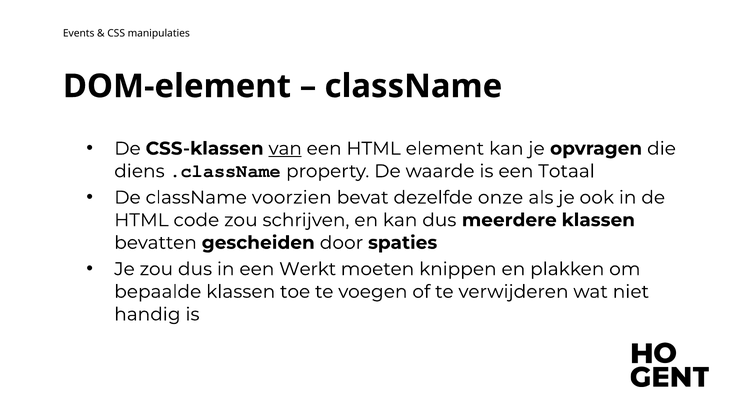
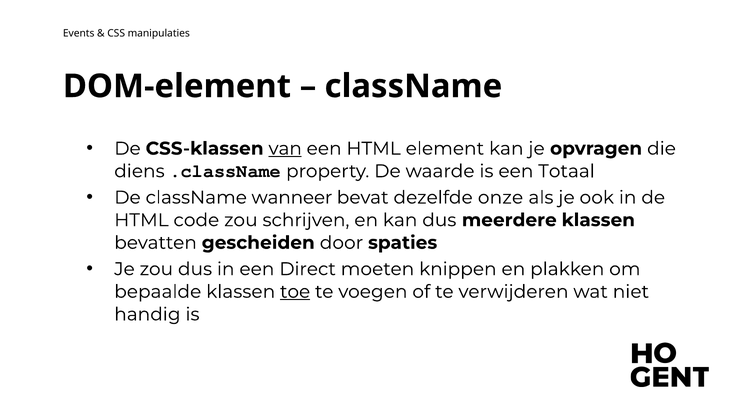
voorzien: voorzien -> wanneer
Werkt: Werkt -> Direct
toe underline: none -> present
